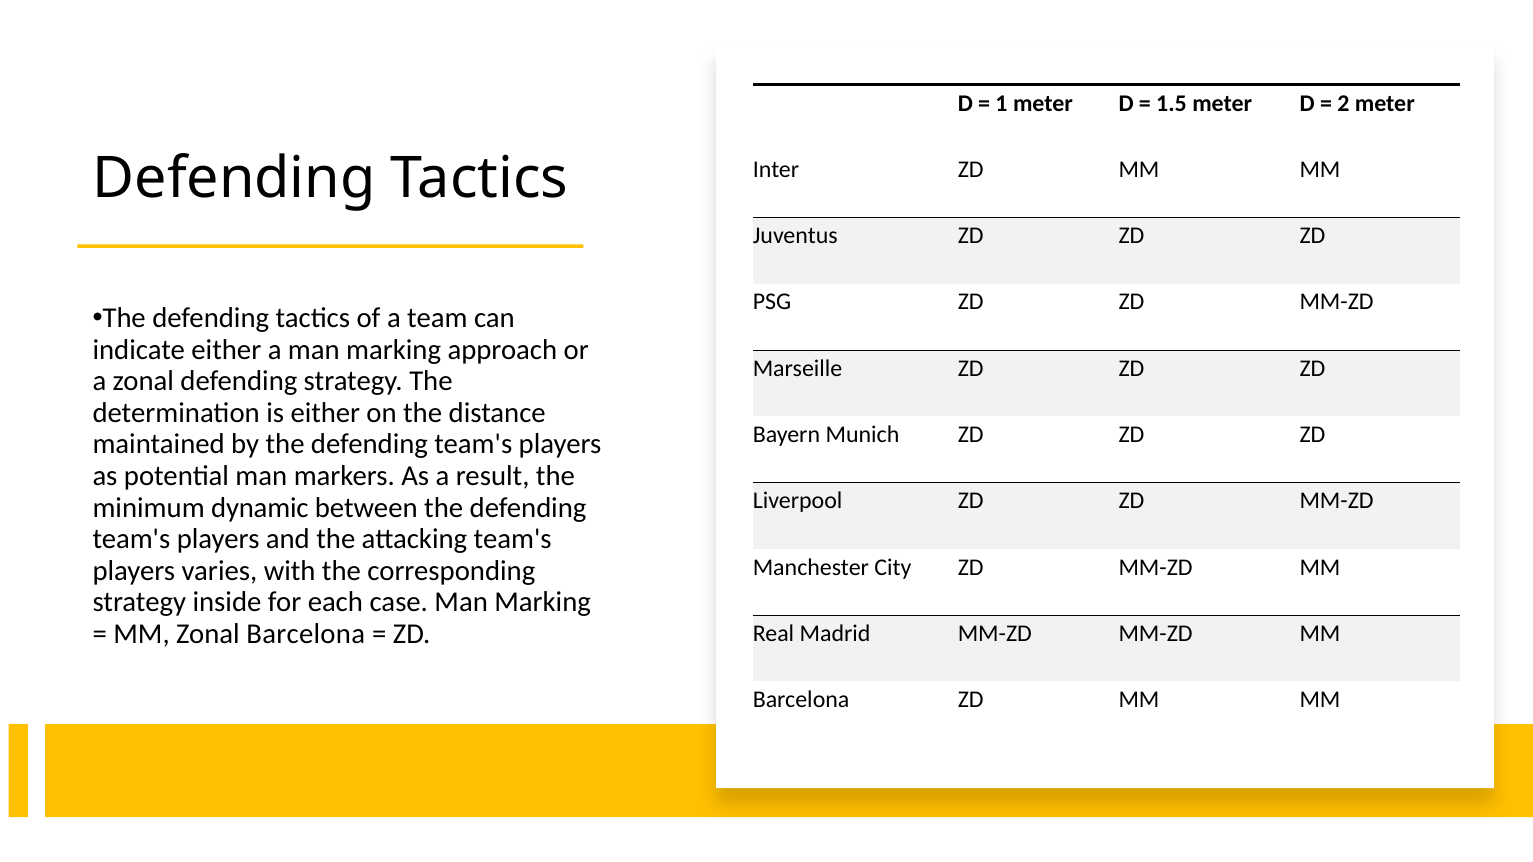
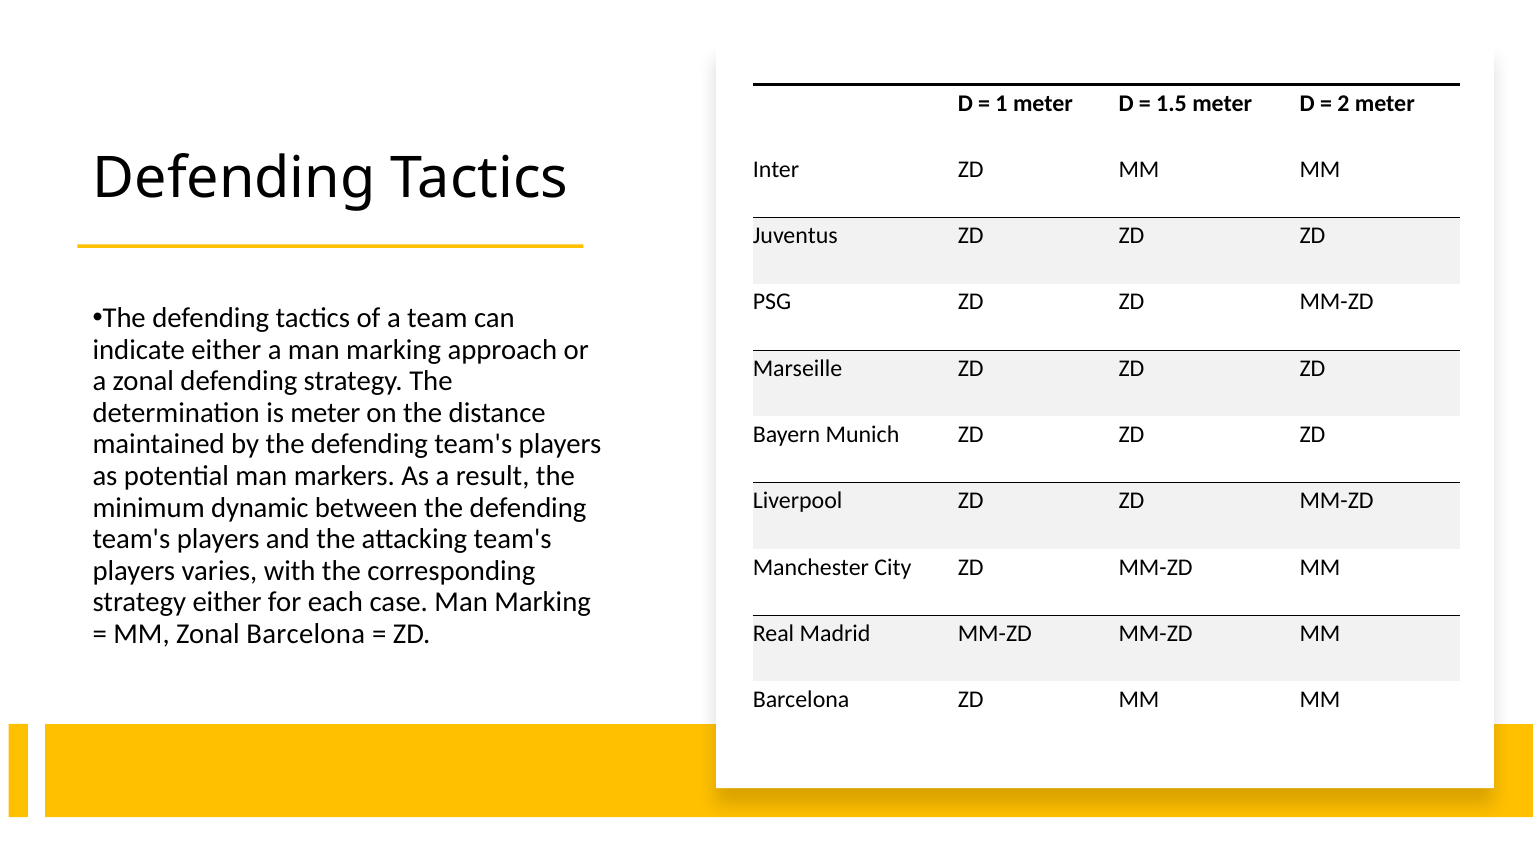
is either: either -> meter
strategy inside: inside -> either
